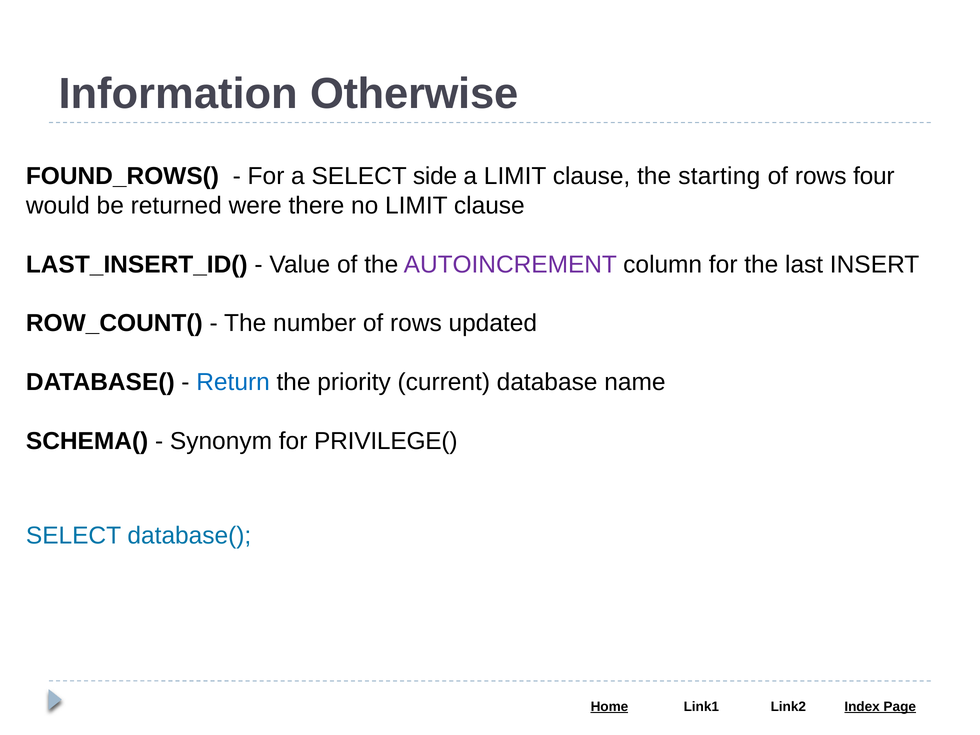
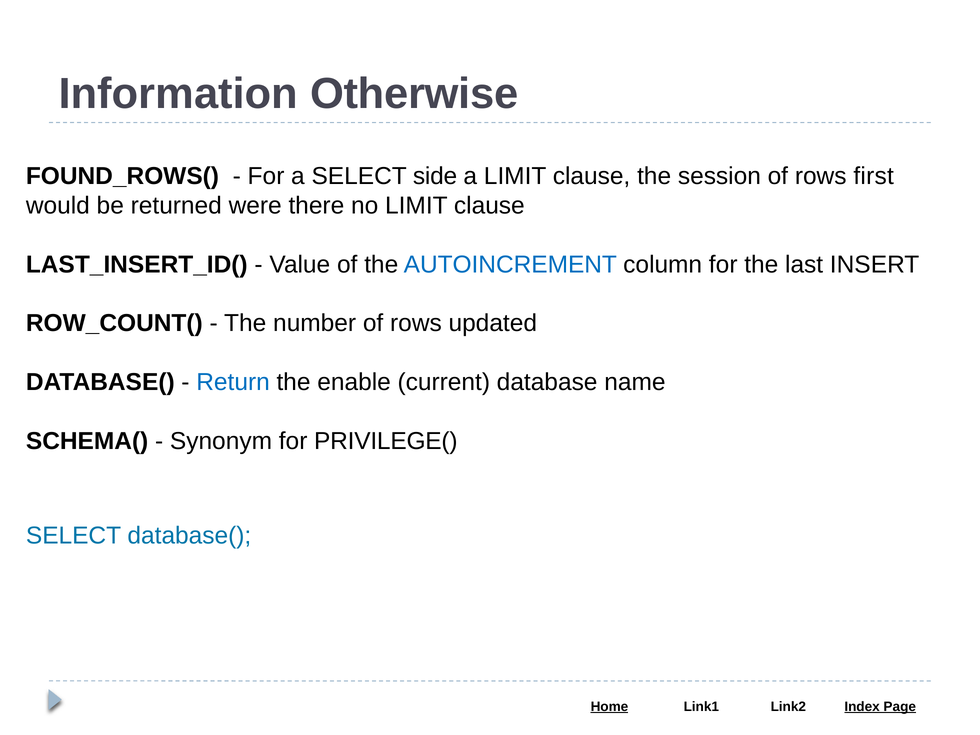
starting: starting -> session
four: four -> first
AUTOINCREMENT colour: purple -> blue
priority: priority -> enable
